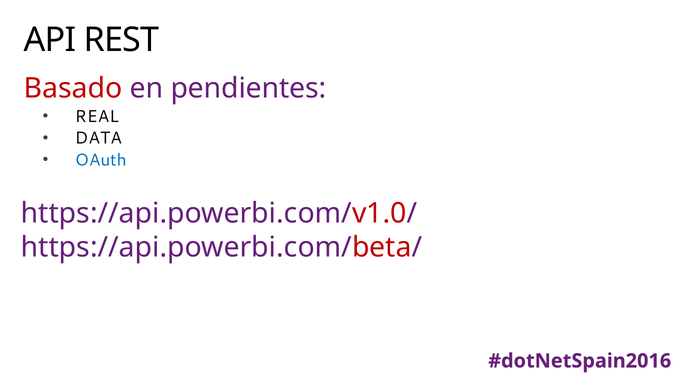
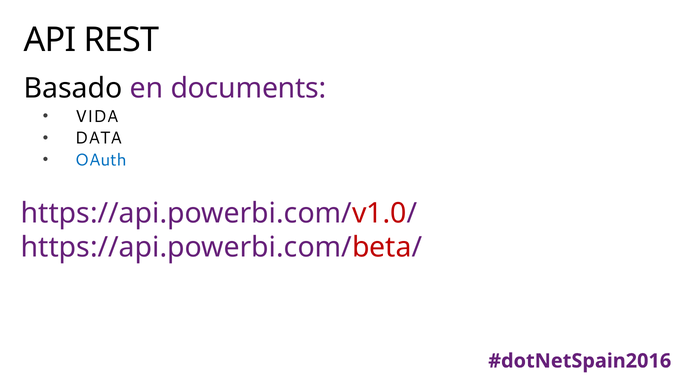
Basado colour: red -> black
pendientes: pendientes -> documents
REAL: REAL -> VIDA
